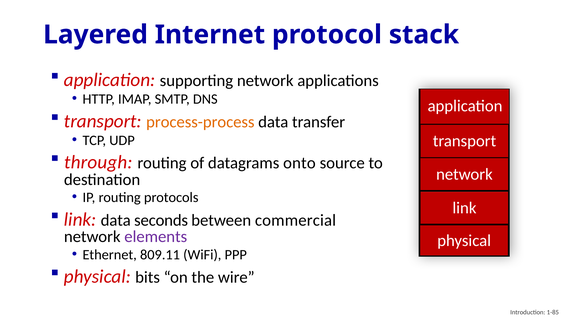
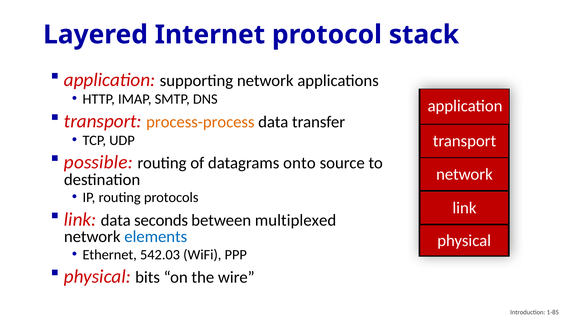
through: through -> possible
commercial: commercial -> multiplexed
elements colour: purple -> blue
809.11: 809.11 -> 542.03
